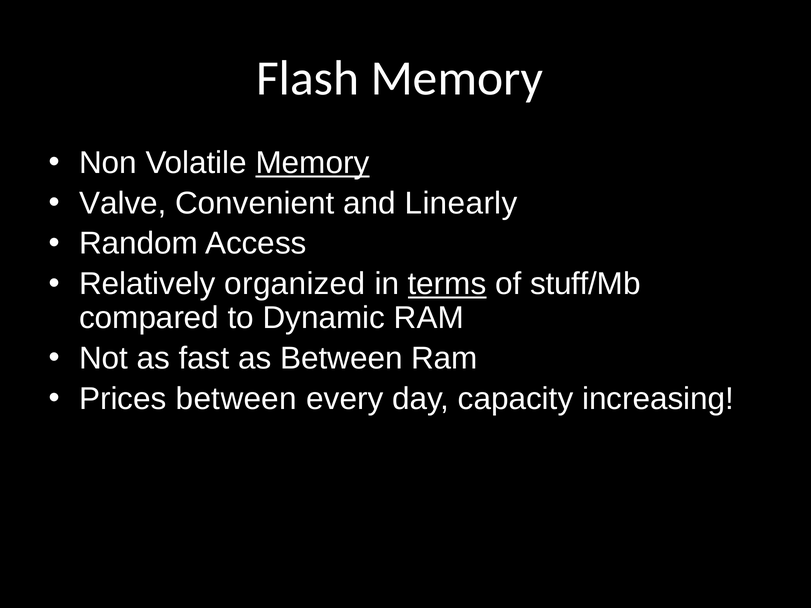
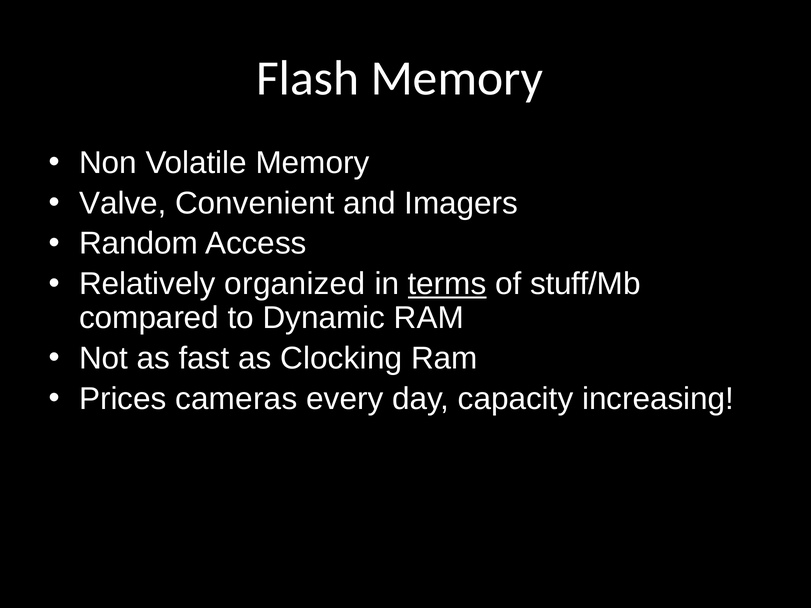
Memory at (313, 163) underline: present -> none
Linearly: Linearly -> Imagers
as Between: Between -> Clocking
Prices between: between -> cameras
